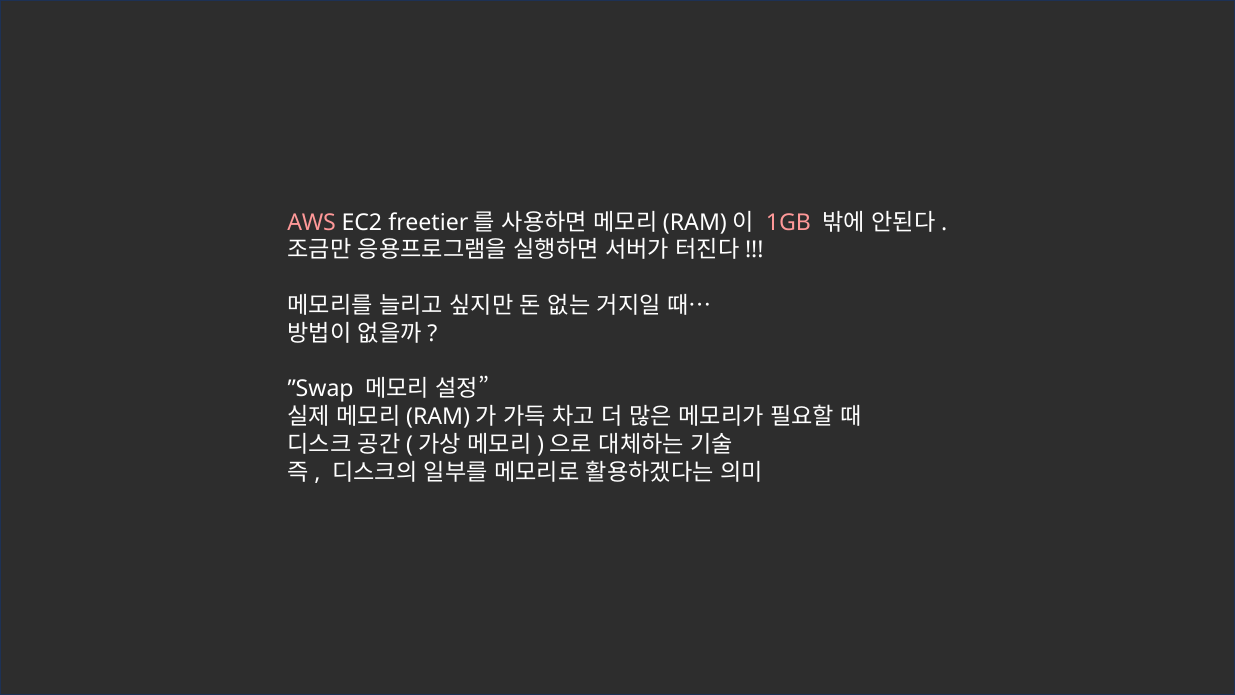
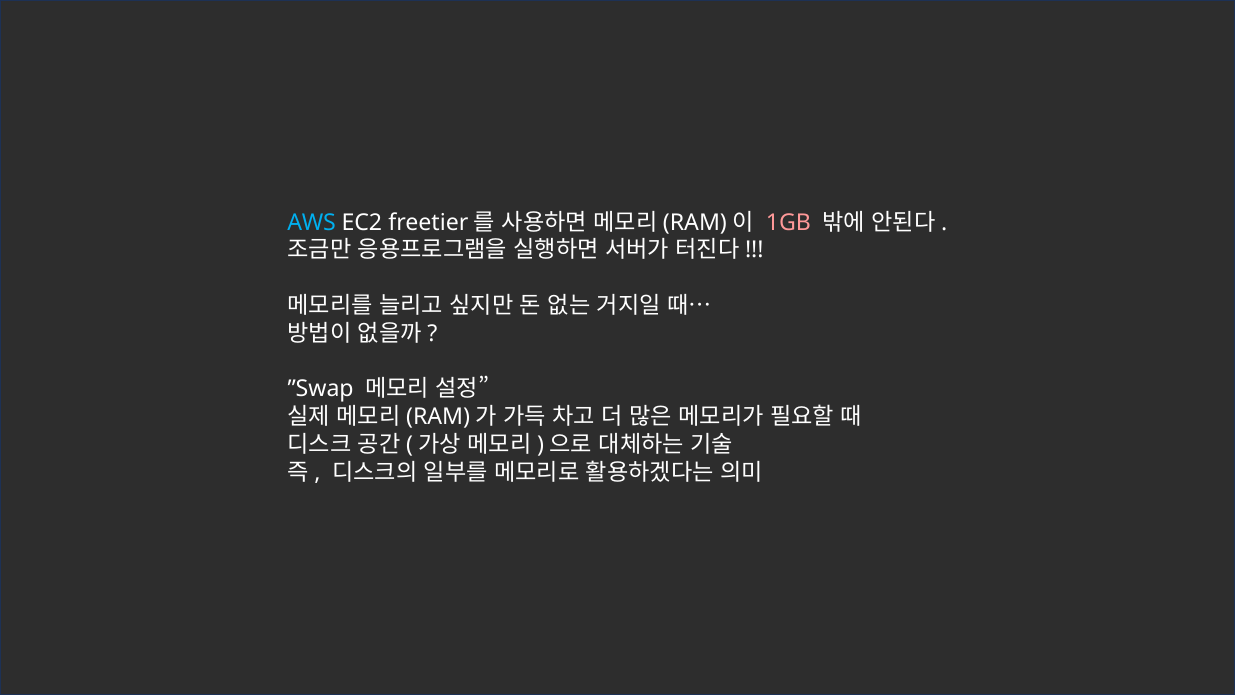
AWS colour: pink -> light blue
